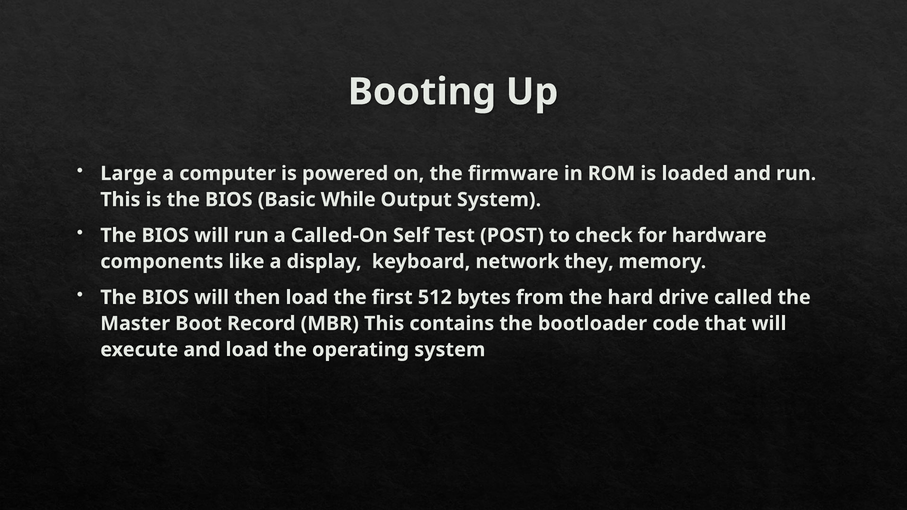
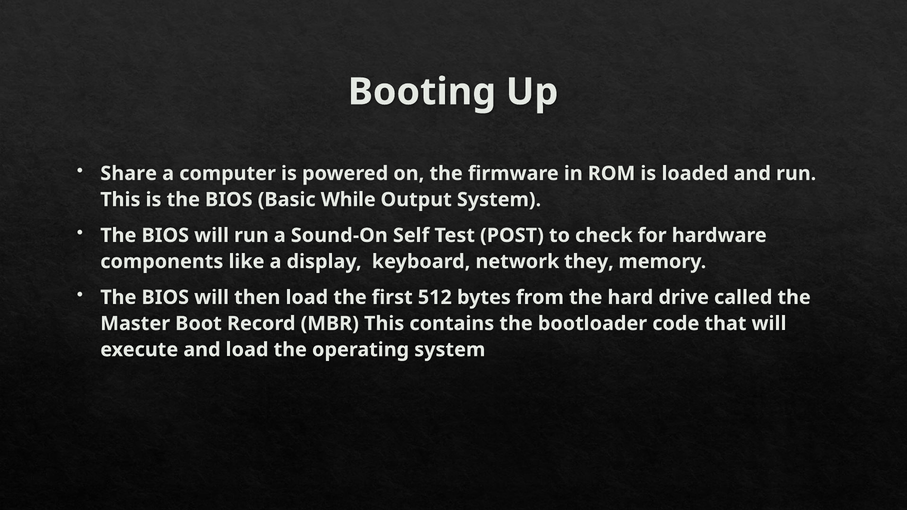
Large: Large -> Share
Called-On: Called-On -> Sound-On
